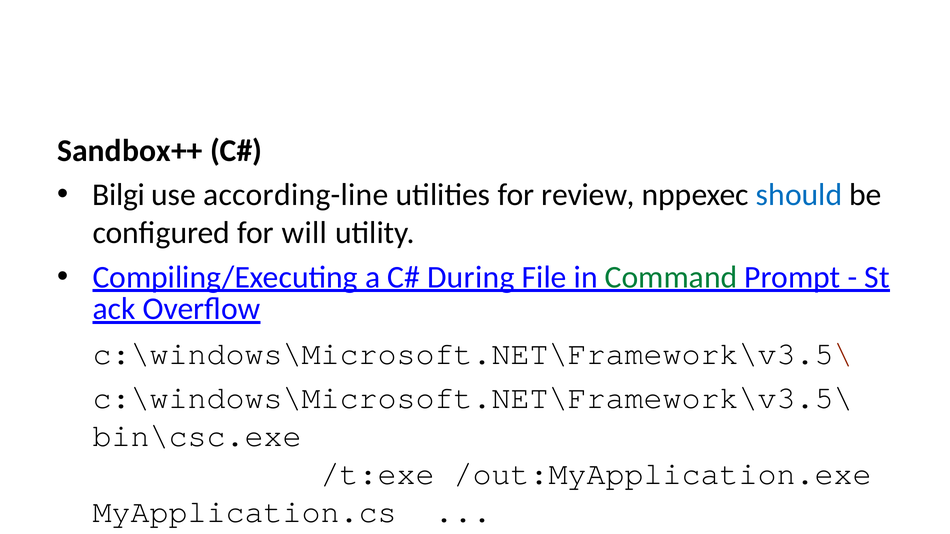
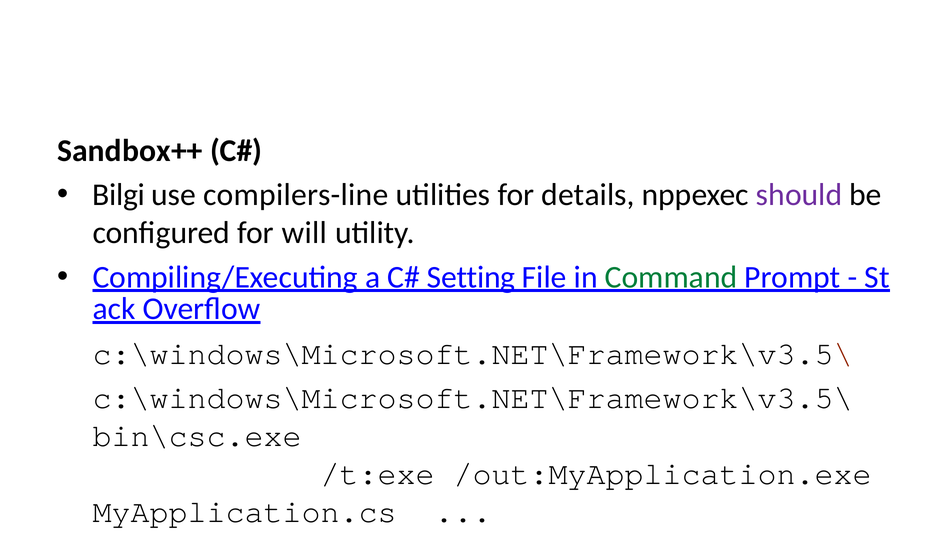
according-line: according-line -> compilers-line
review: review -> details
should colour: blue -> purple
During: During -> Setting
